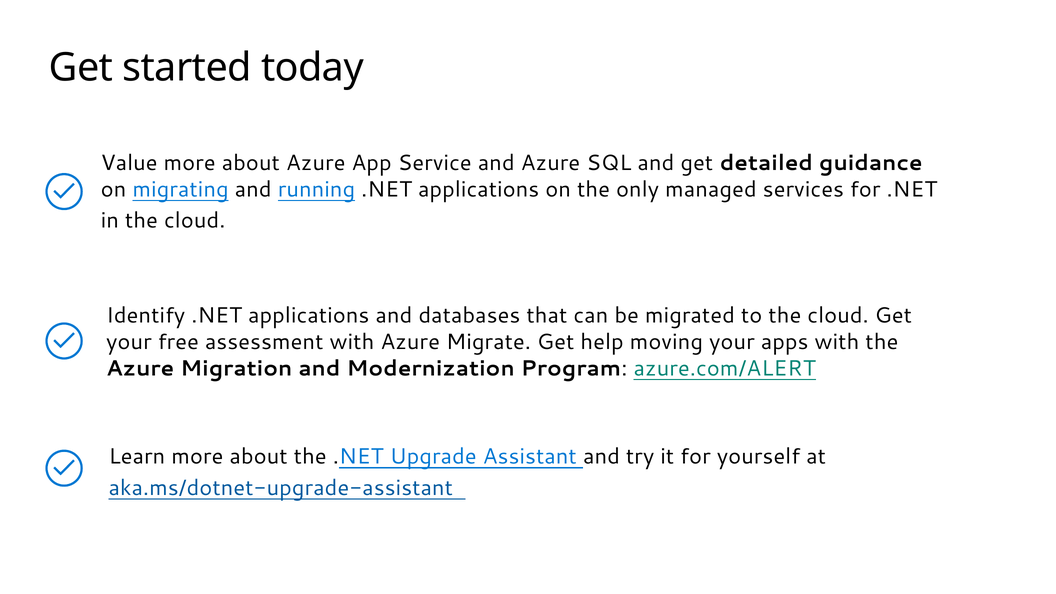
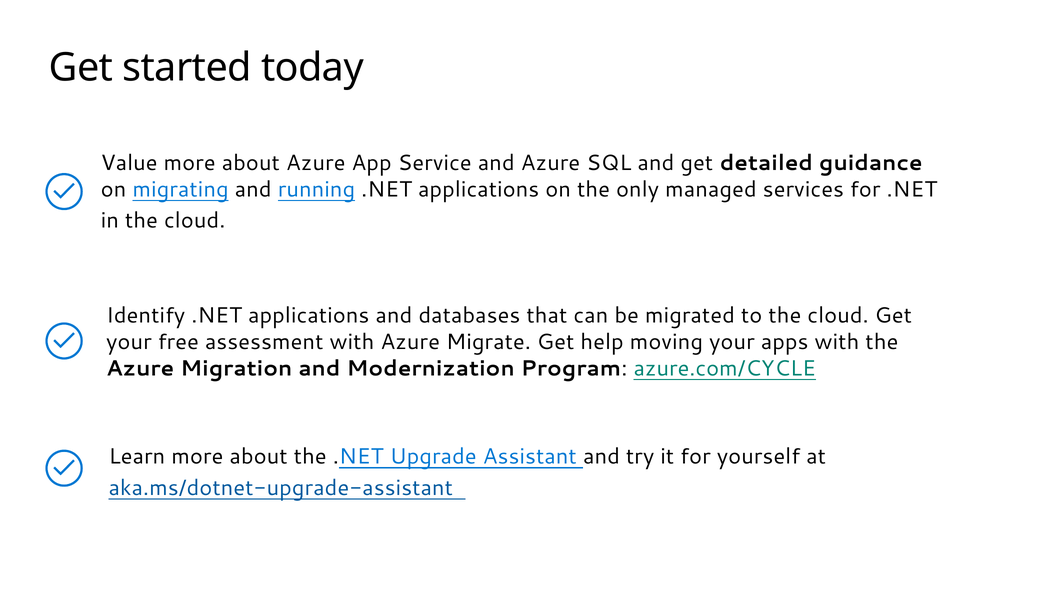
azure.com/ALERT: azure.com/ALERT -> azure.com/CYCLE
